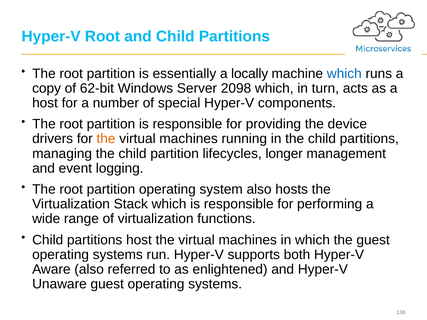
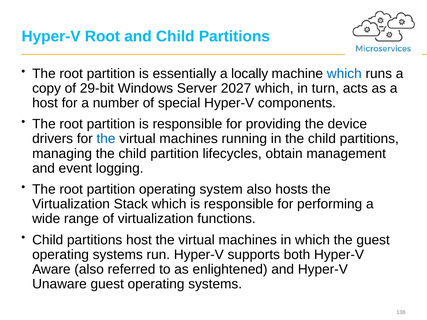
62-bit: 62-bit -> 29-bit
2098: 2098 -> 2027
the at (106, 139) colour: orange -> blue
longer: longer -> obtain
